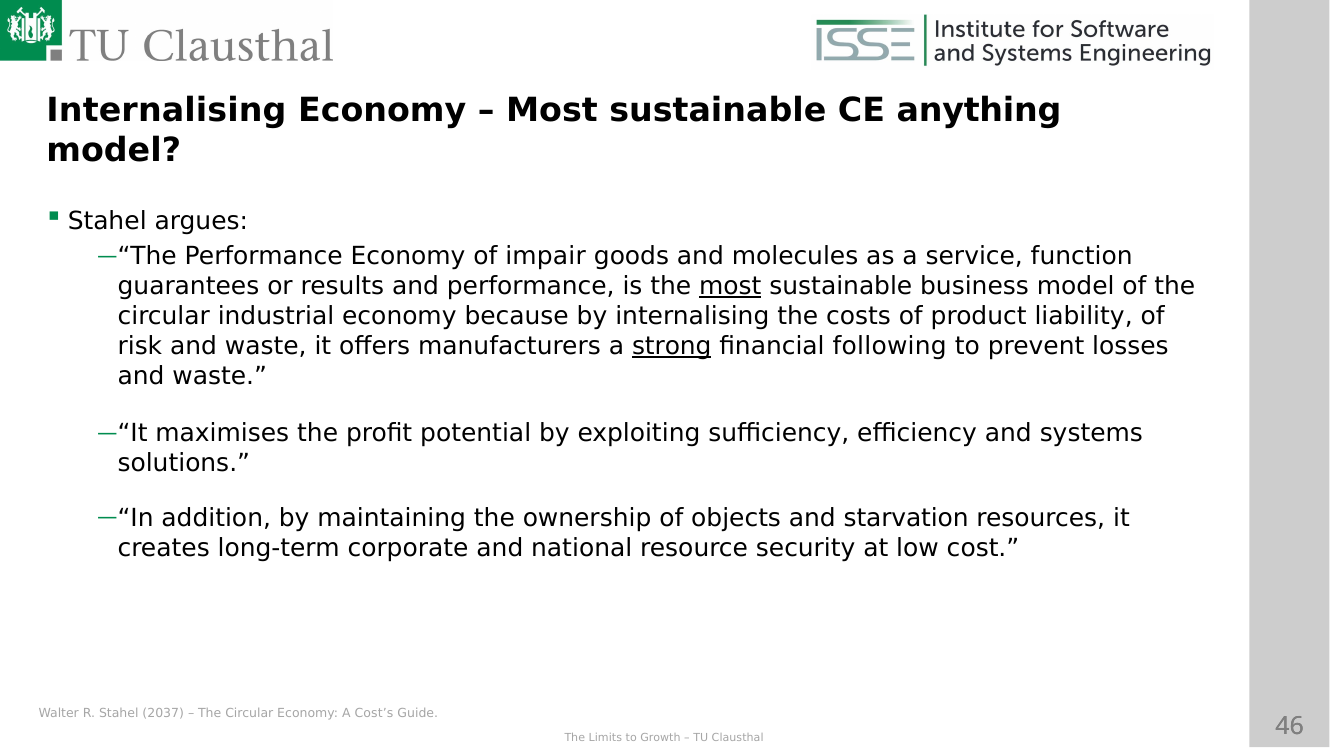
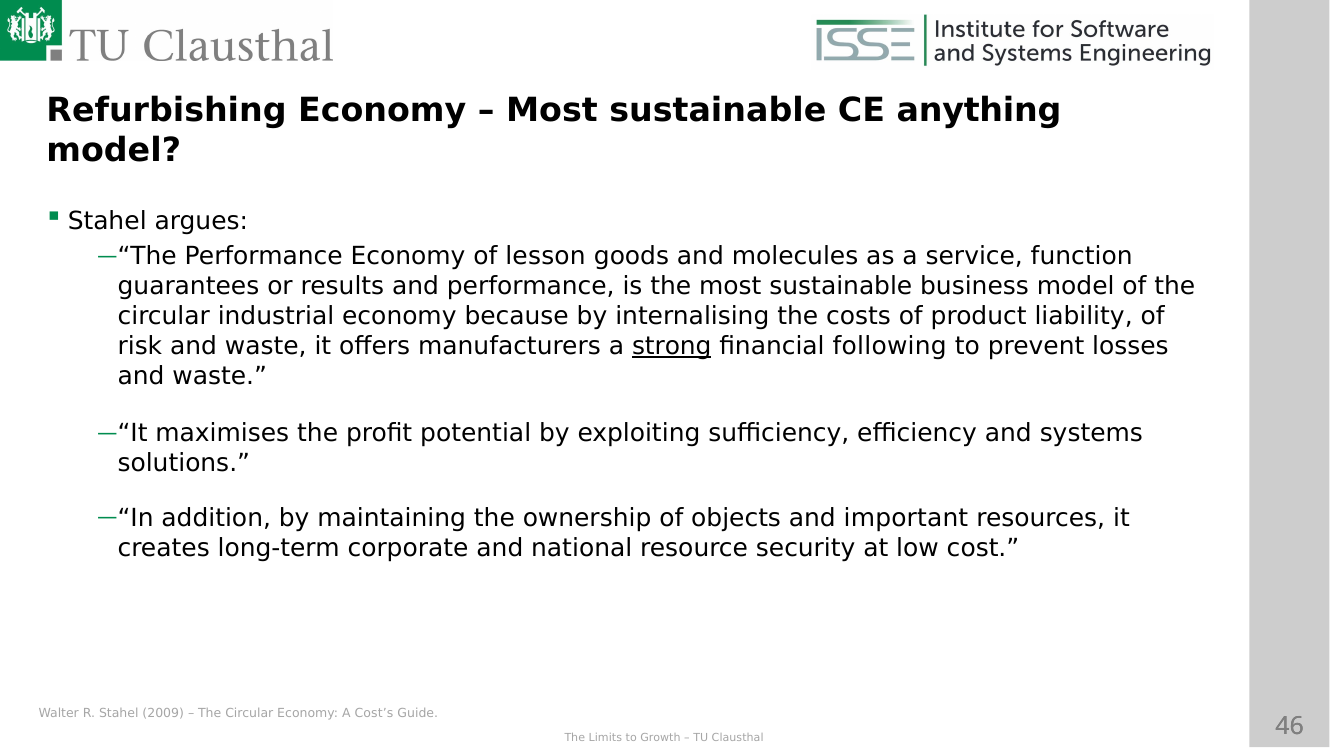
Internalising at (166, 111): Internalising -> Refurbishing
impair: impair -> lesson
most at (730, 286) underline: present -> none
starvation: starvation -> important
2037: 2037 -> 2009
